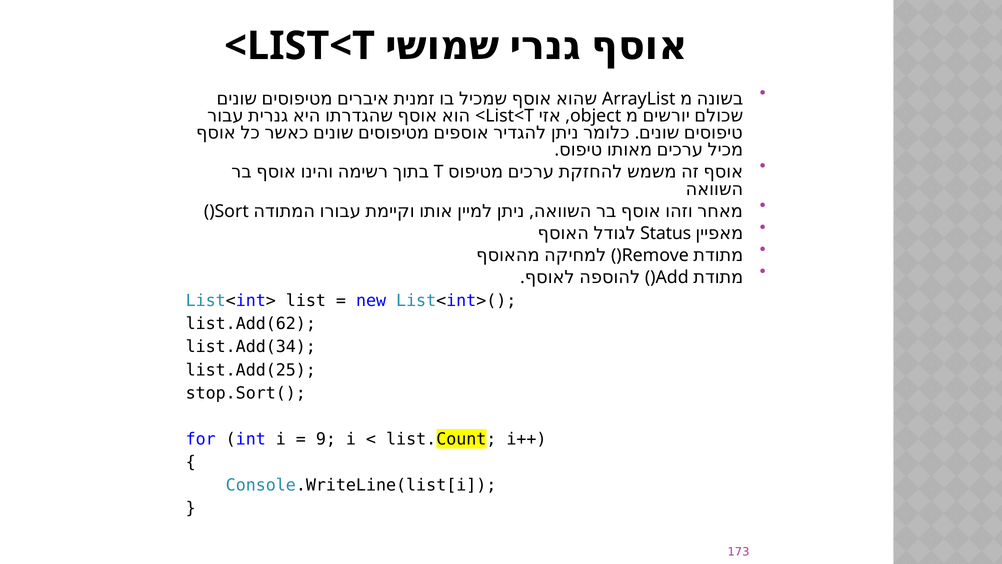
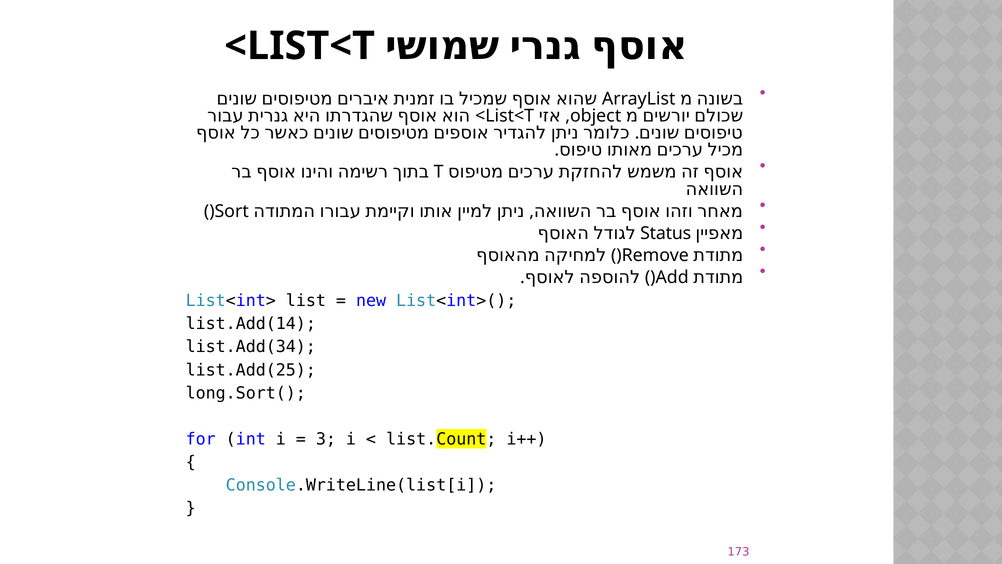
list.Add(62: list.Add(62 -> list.Add(14
stop.Sort(: stop.Sort( -> long.Sort(
9: 9 -> 3
